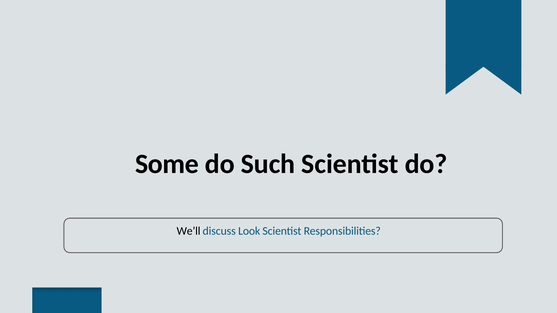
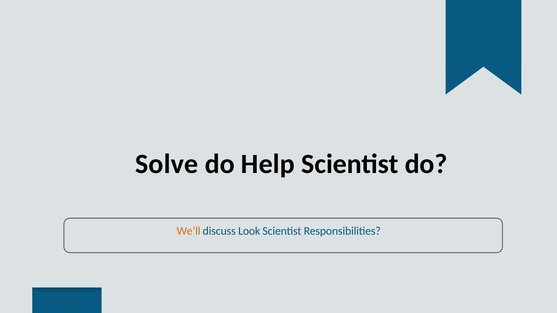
Some: Some -> Solve
Such: Such -> Help
We’ll colour: black -> orange
